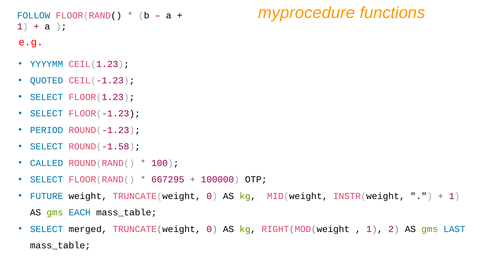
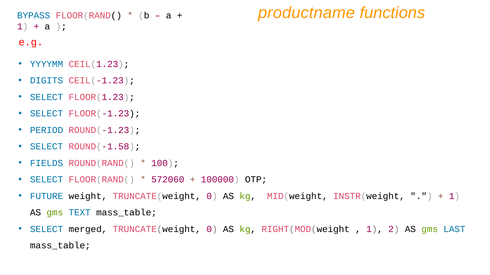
myprocedure: myprocedure -> productname
FOLLOW: FOLLOW -> BYPASS
QUOTED: QUOTED -> DIGITS
CALLED: CALLED -> FIELDS
667295: 667295 -> 572060
EACH: EACH -> TEXT
